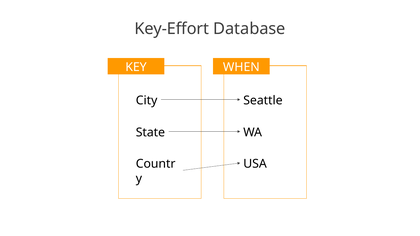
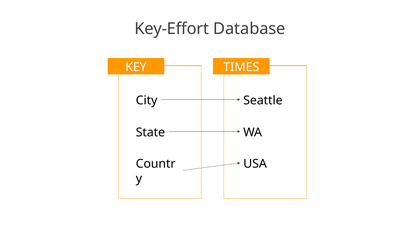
WHEN: WHEN -> TIMES
